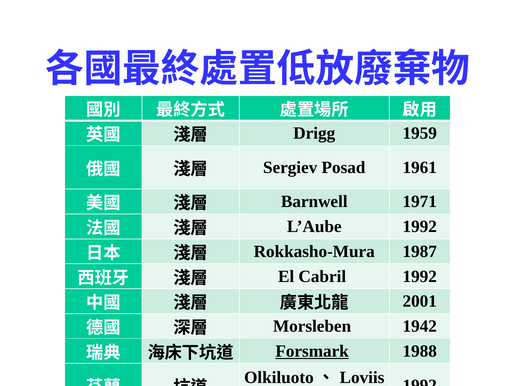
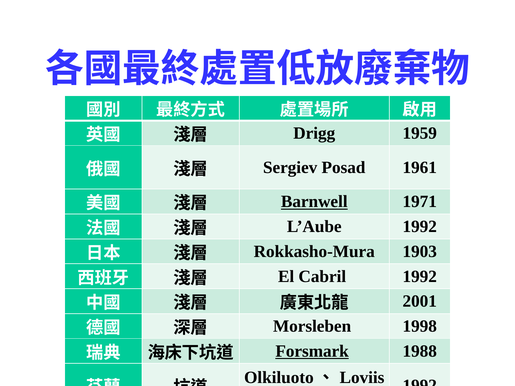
Barnwell underline: none -> present
1987: 1987 -> 1903
1942: 1942 -> 1998
